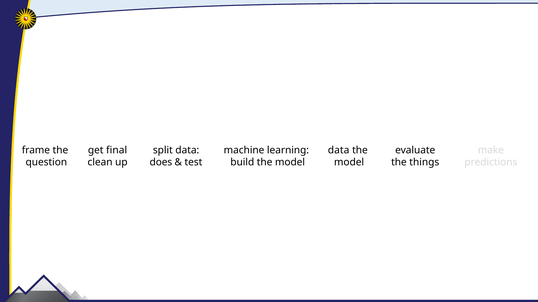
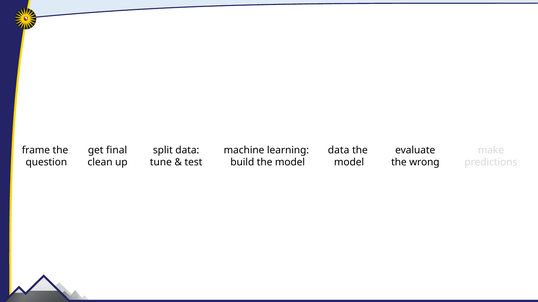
does: does -> tune
things: things -> wrong
